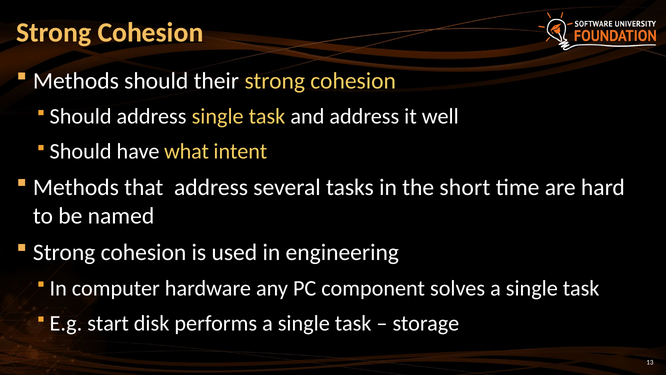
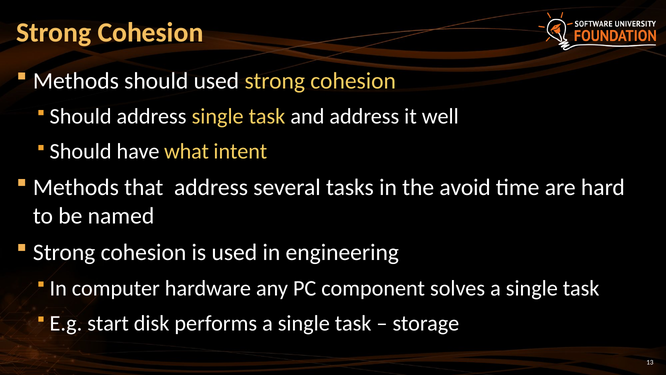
should their: their -> used
short: short -> avoid
